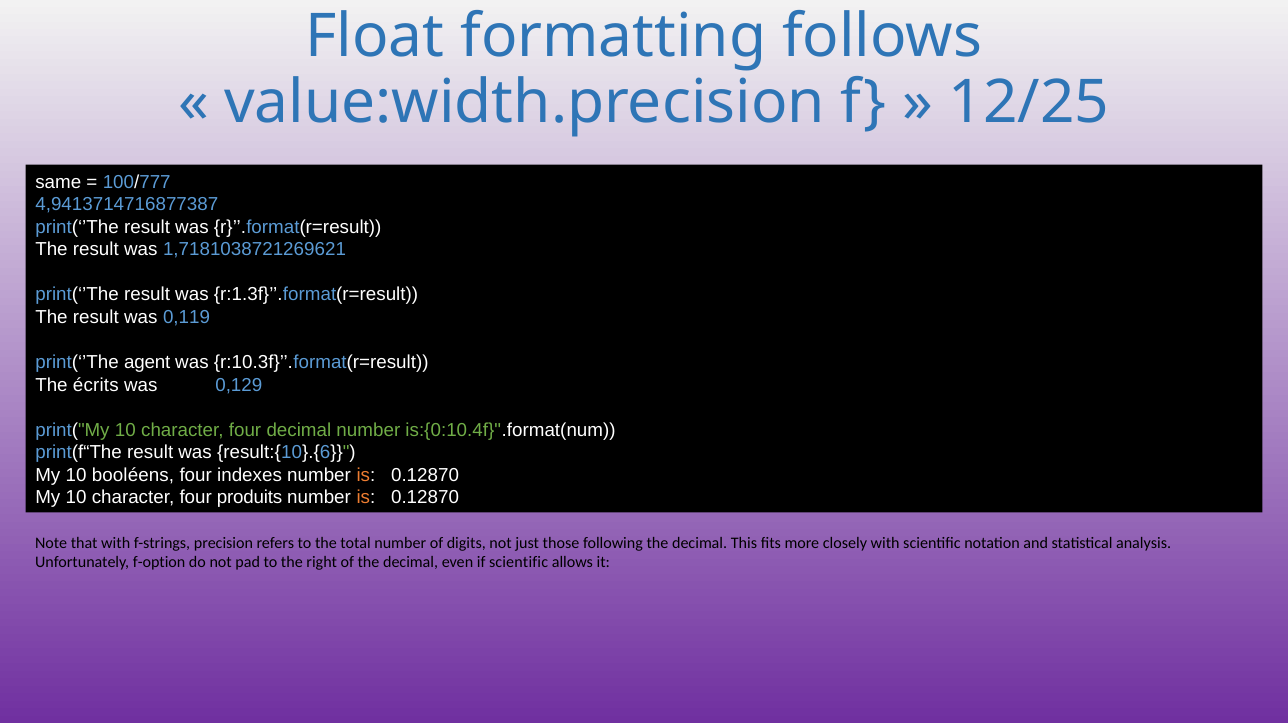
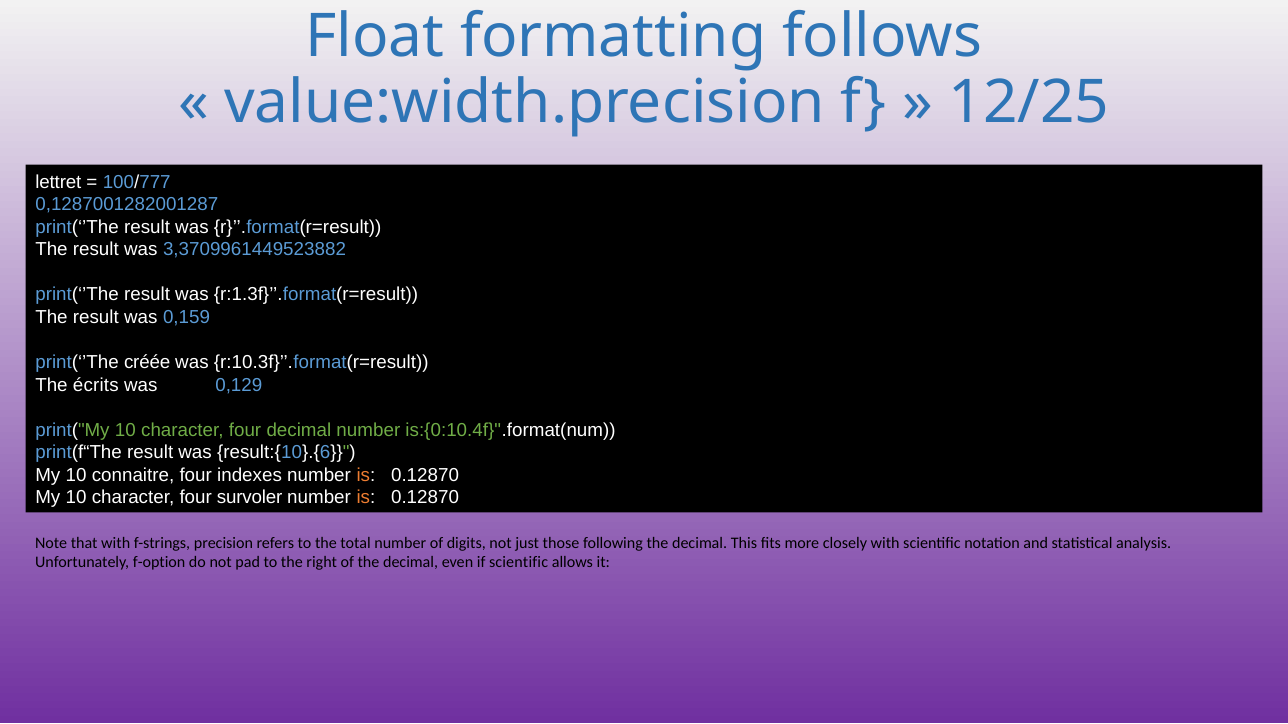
same: same -> lettret
4,9413714716877387: 4,9413714716877387 -> 0,1287001282001287
1,7181038721269621: 1,7181038721269621 -> 3,3709961449523882
0,119: 0,119 -> 0,159
agent: agent -> créée
booléens: booléens -> connaitre
produits: produits -> survoler
